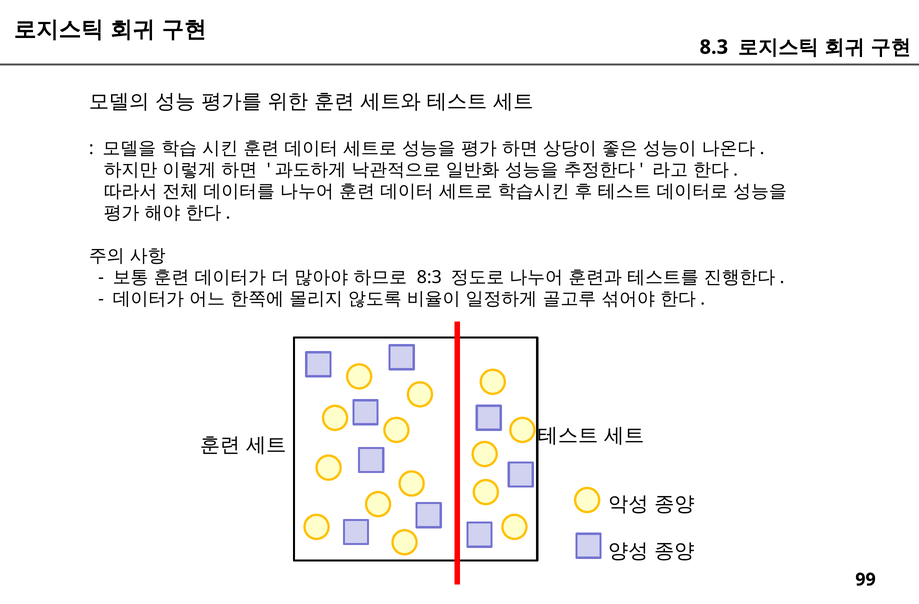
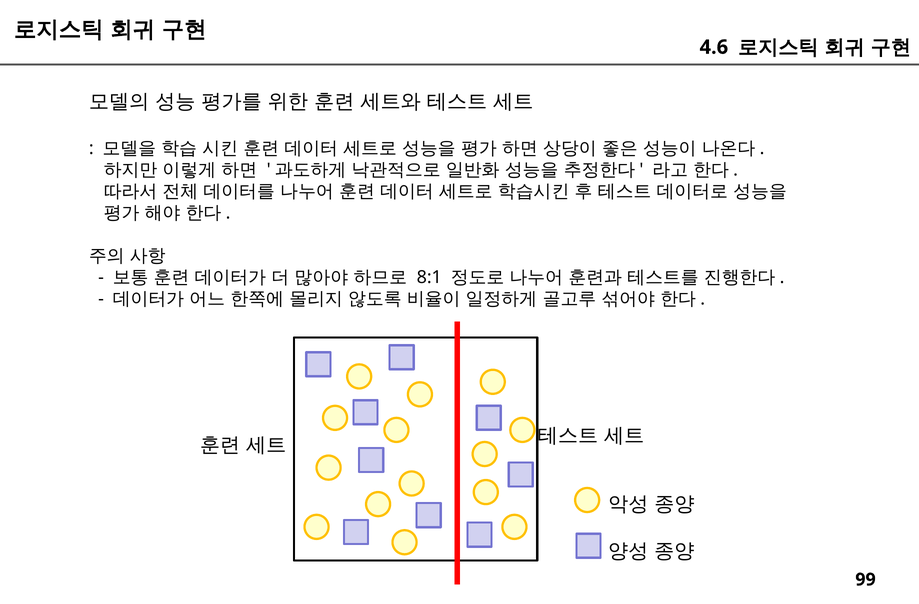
8.3: 8.3 -> 4.6
8:3: 8:3 -> 8:1
